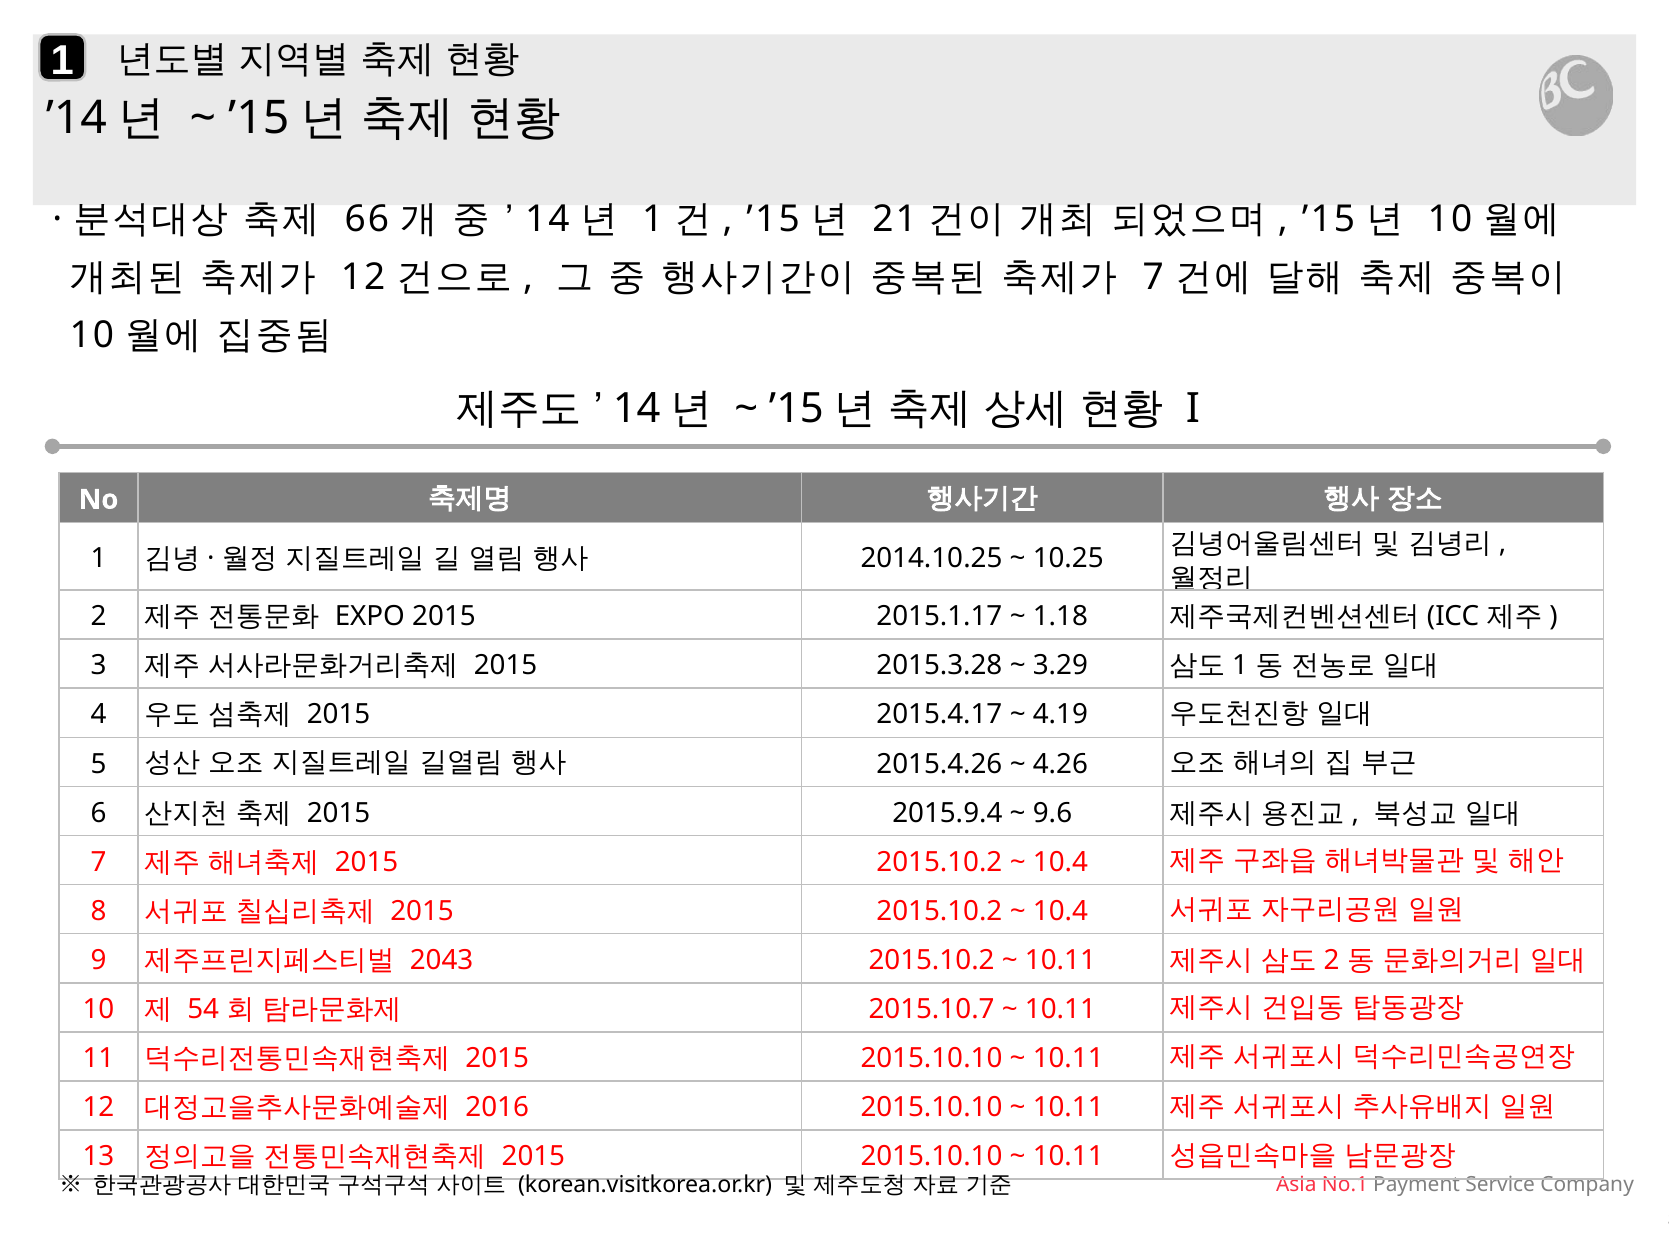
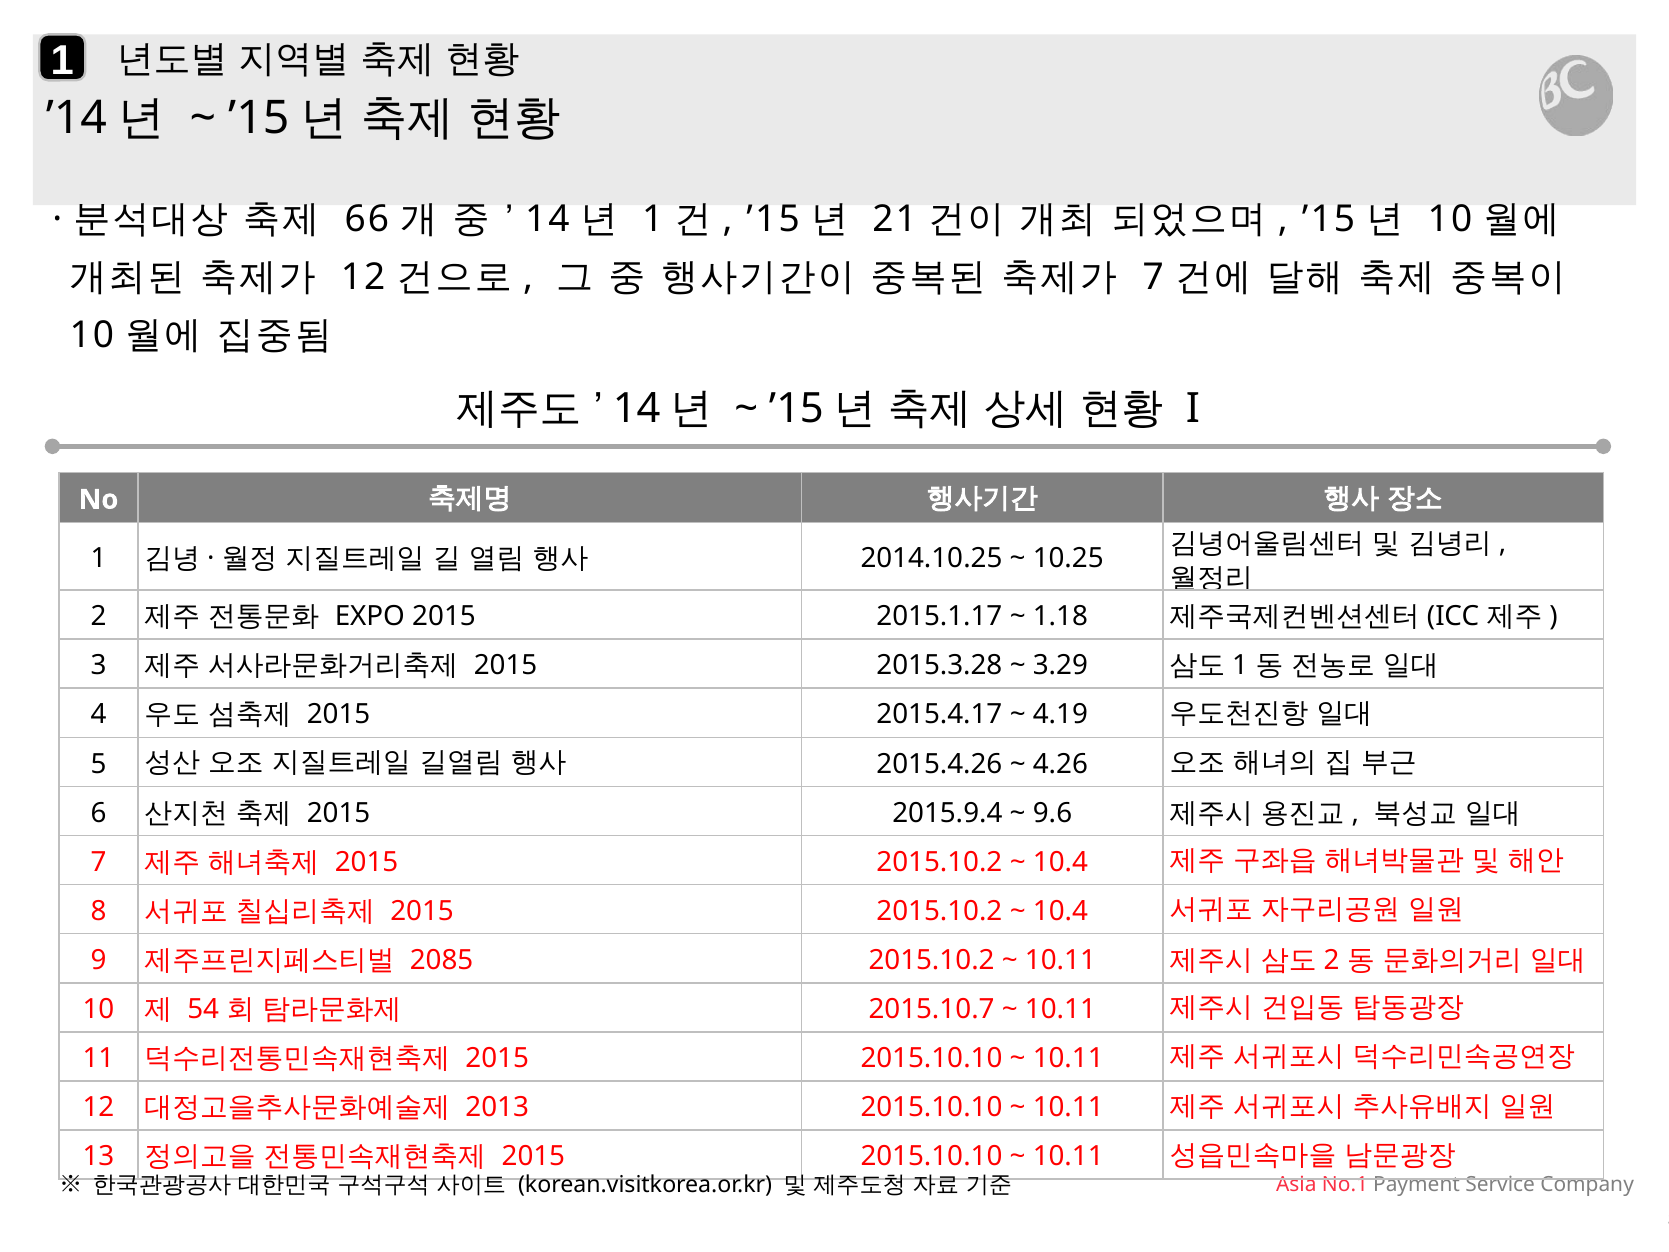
2043: 2043 -> 2085
2016: 2016 -> 2013
